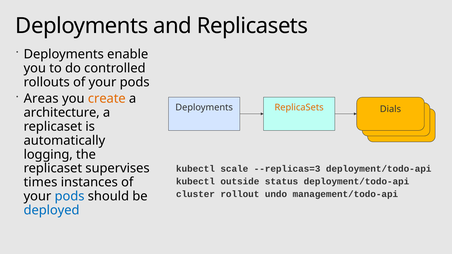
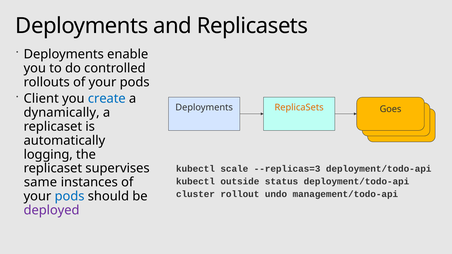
Areas: Areas -> Client
create colour: orange -> blue
Dials: Dials -> Goes
architecture: architecture -> dynamically
times: times -> same
deployed colour: blue -> purple
